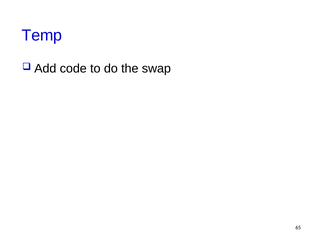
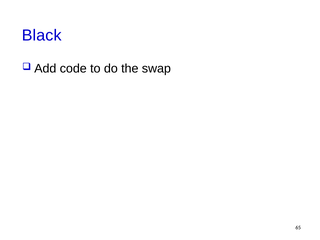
Temp: Temp -> Black
